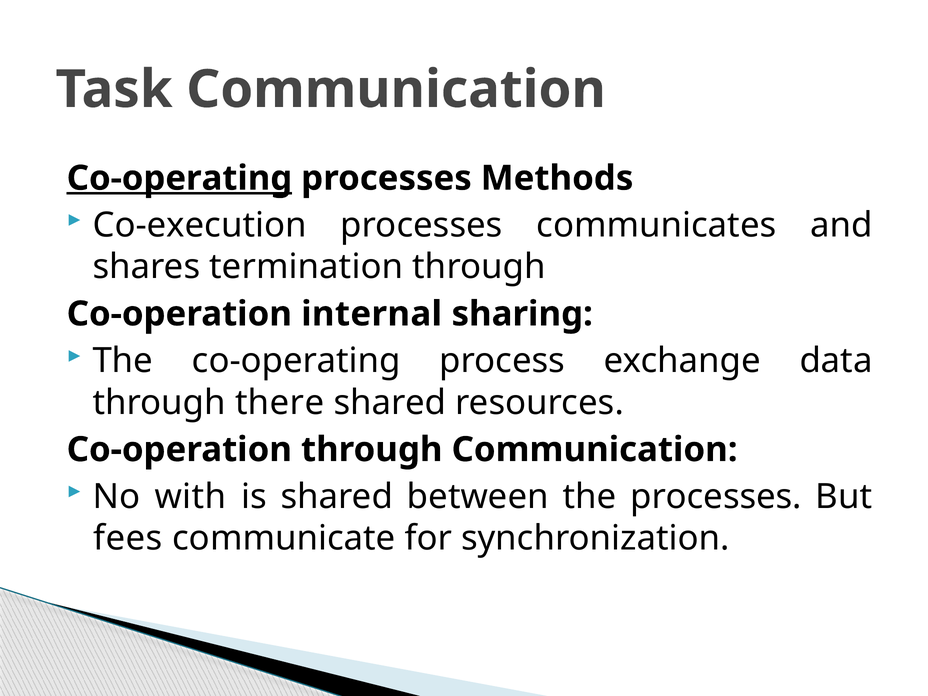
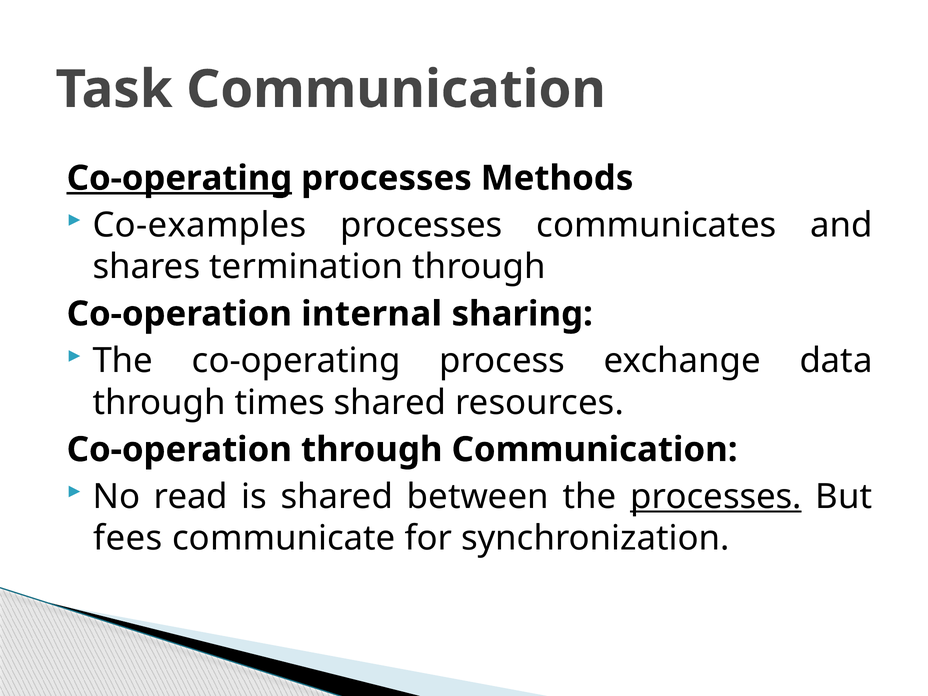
Co-execution: Co-execution -> Co-examples
there: there -> times
with: with -> read
processes at (716, 497) underline: none -> present
